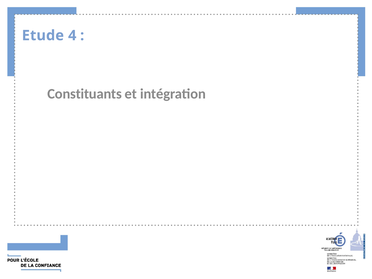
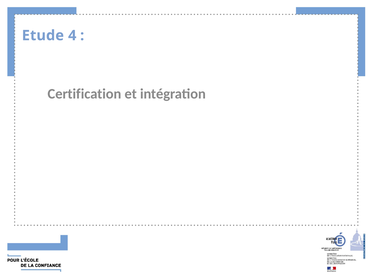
Constituants: Constituants -> Certification
